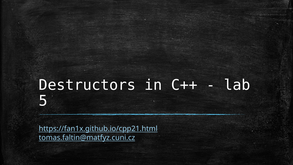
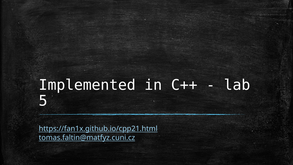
Destructors: Destructors -> Implemented
